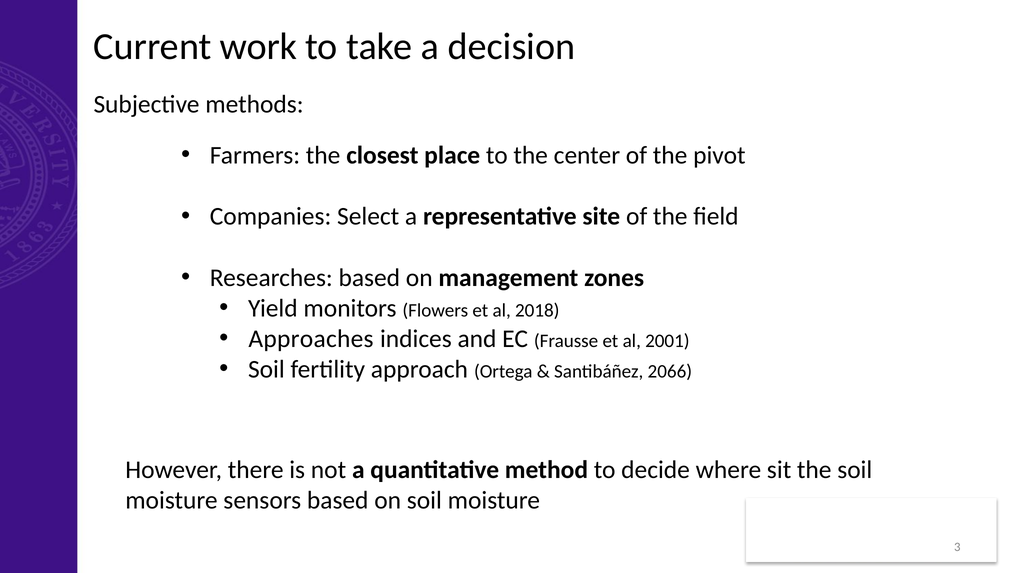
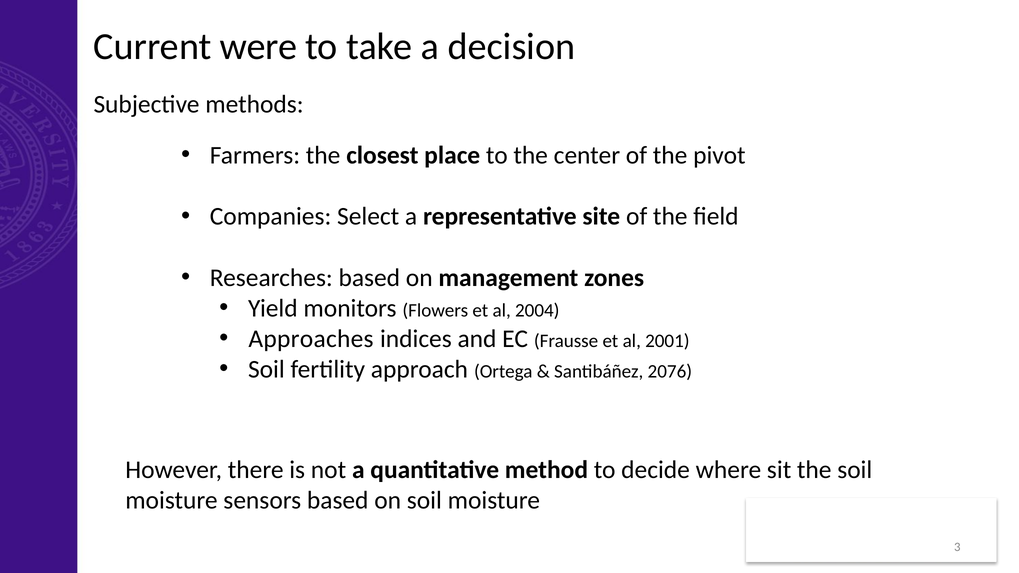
work: work -> were
2018: 2018 -> 2004
2066: 2066 -> 2076
